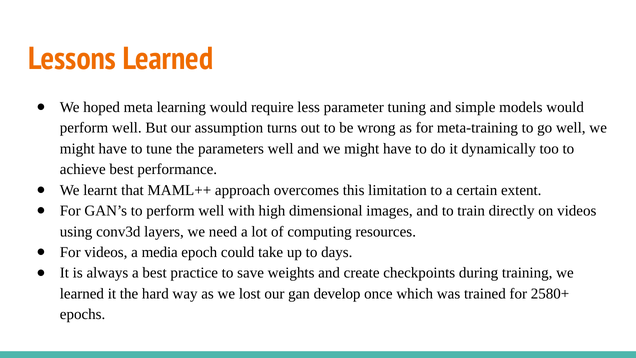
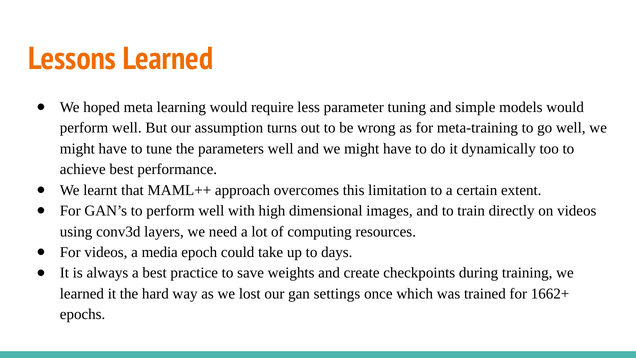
develop: develop -> settings
2580+: 2580+ -> 1662+
